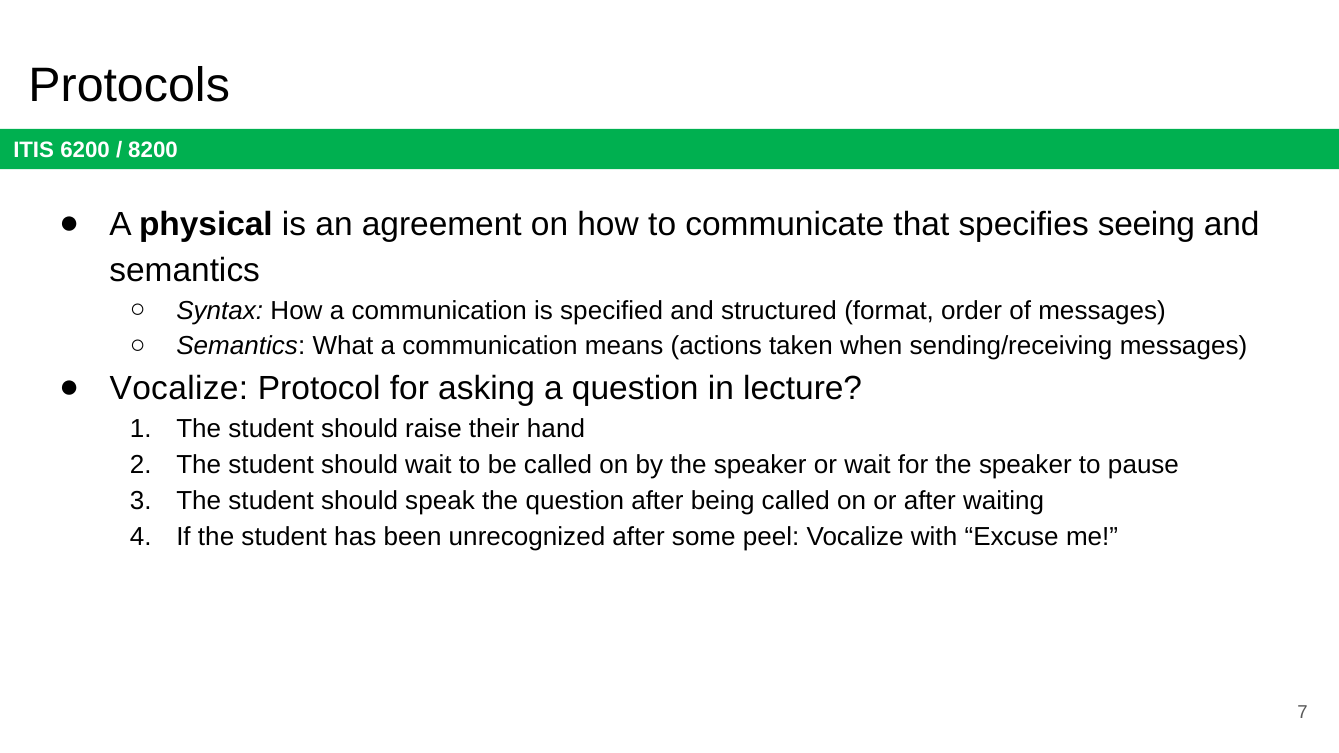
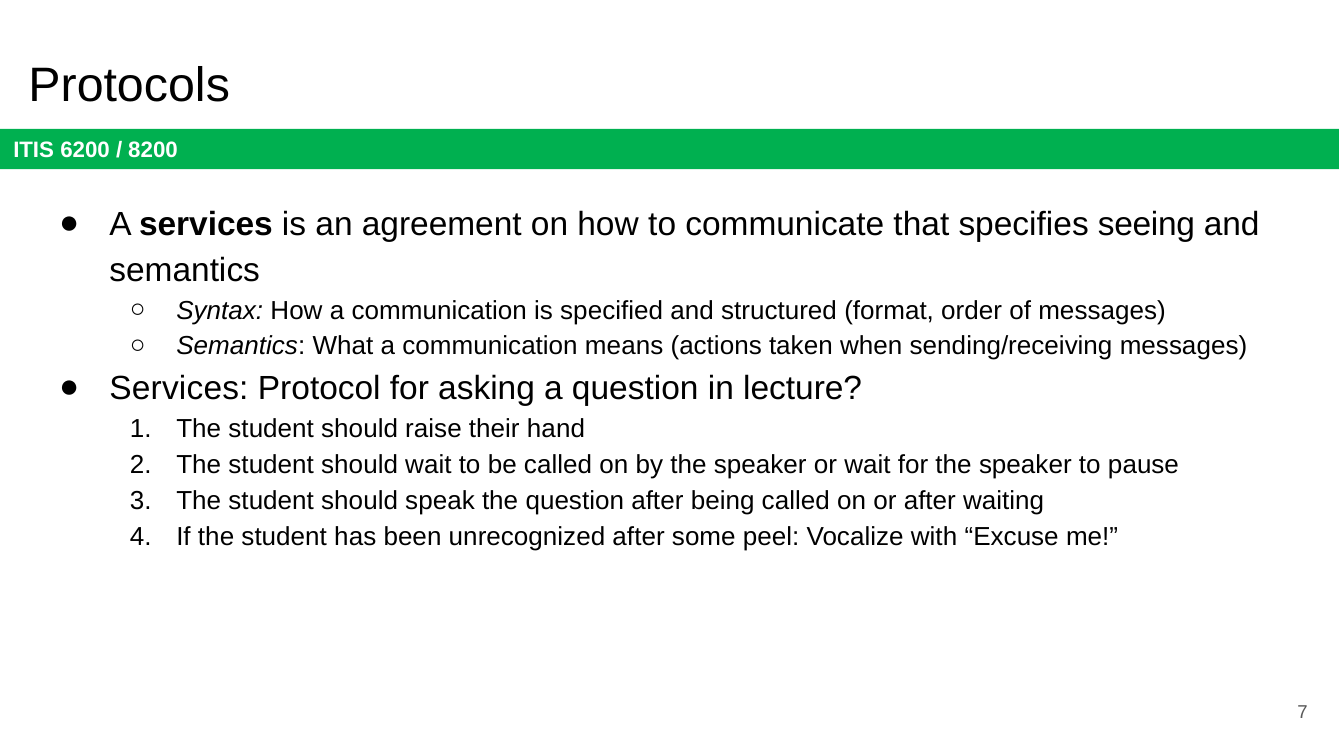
A physical: physical -> services
Vocalize at (179, 389): Vocalize -> Services
